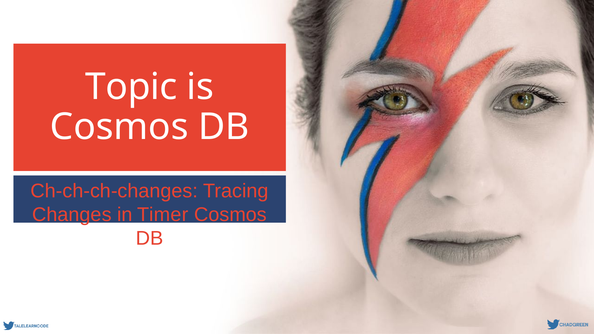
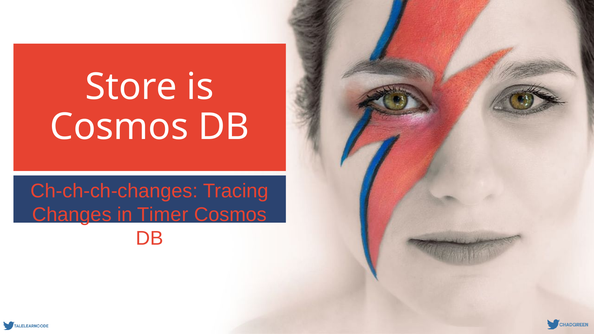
Topic: Topic -> Store
